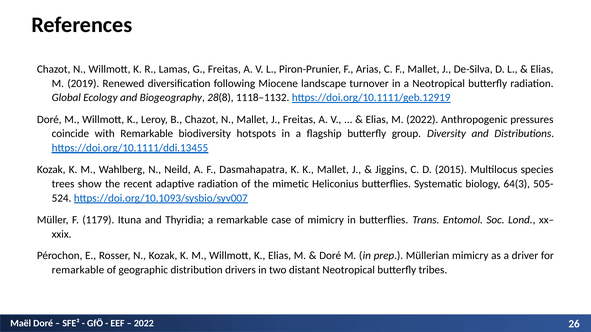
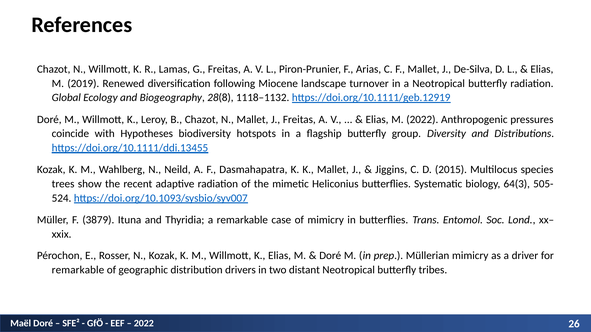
with Remarkable: Remarkable -> Hypotheses
1179: 1179 -> 3879
